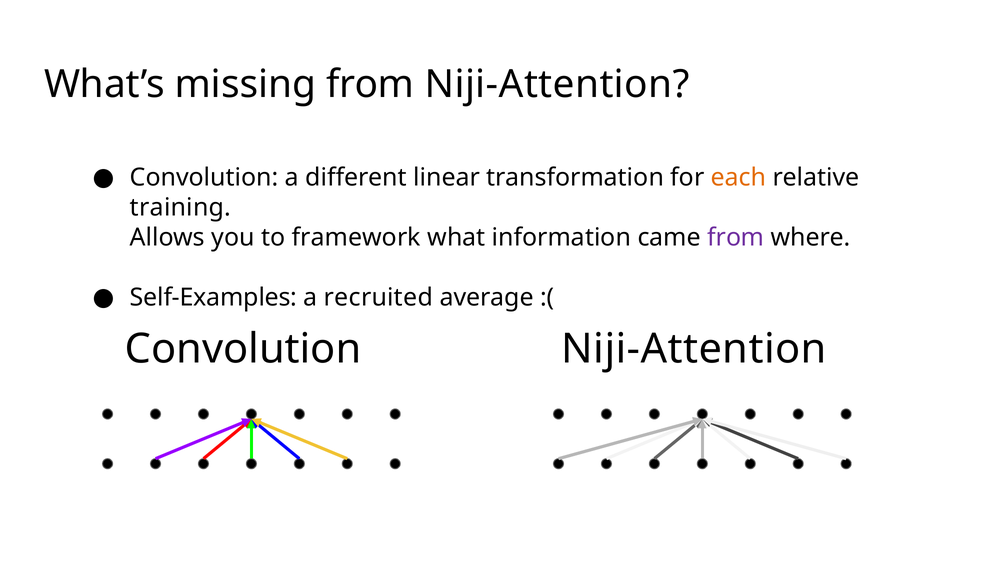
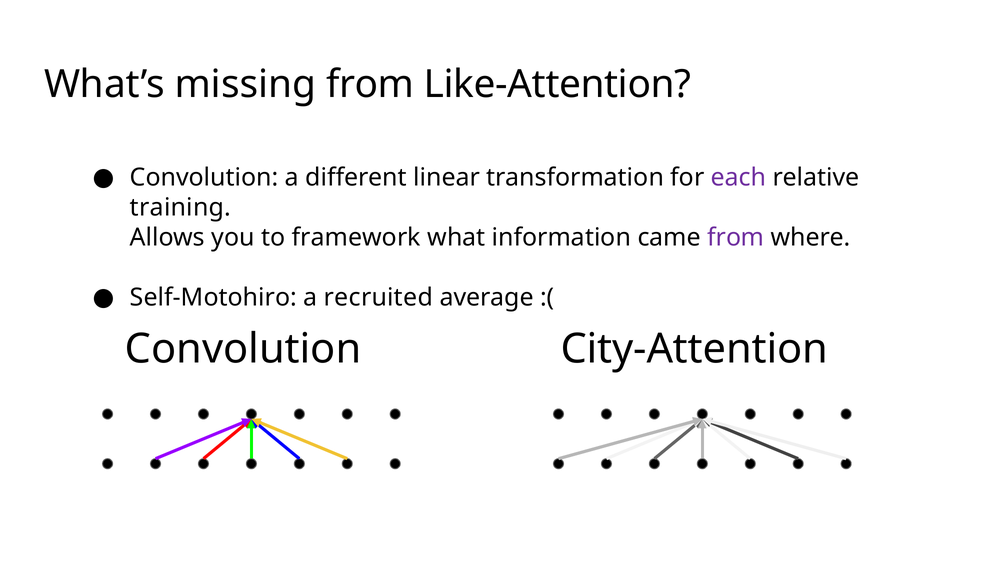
from Niji-Attention: Niji-Attention -> Like-Attention
each colour: orange -> purple
Self-Examples: Self-Examples -> Self-Motohiro
Convolution Niji-Attention: Niji-Attention -> City-Attention
